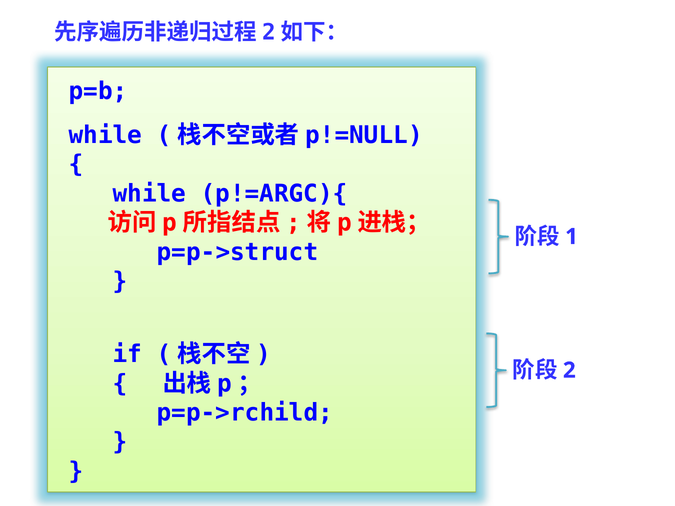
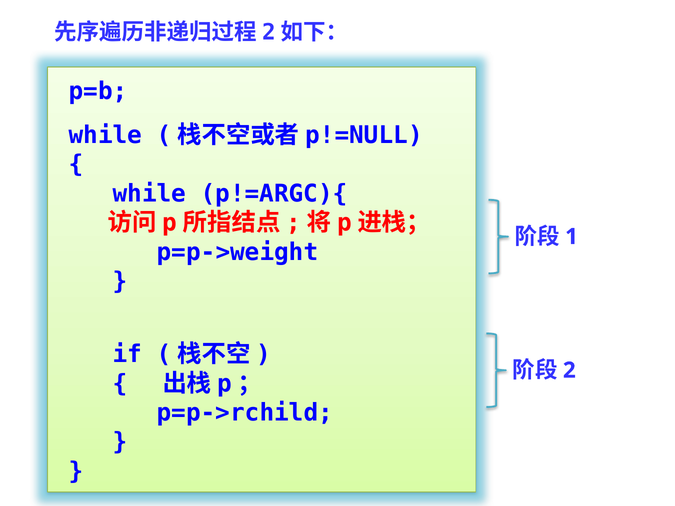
p=p->struct: p=p->struct -> p=p->weight
